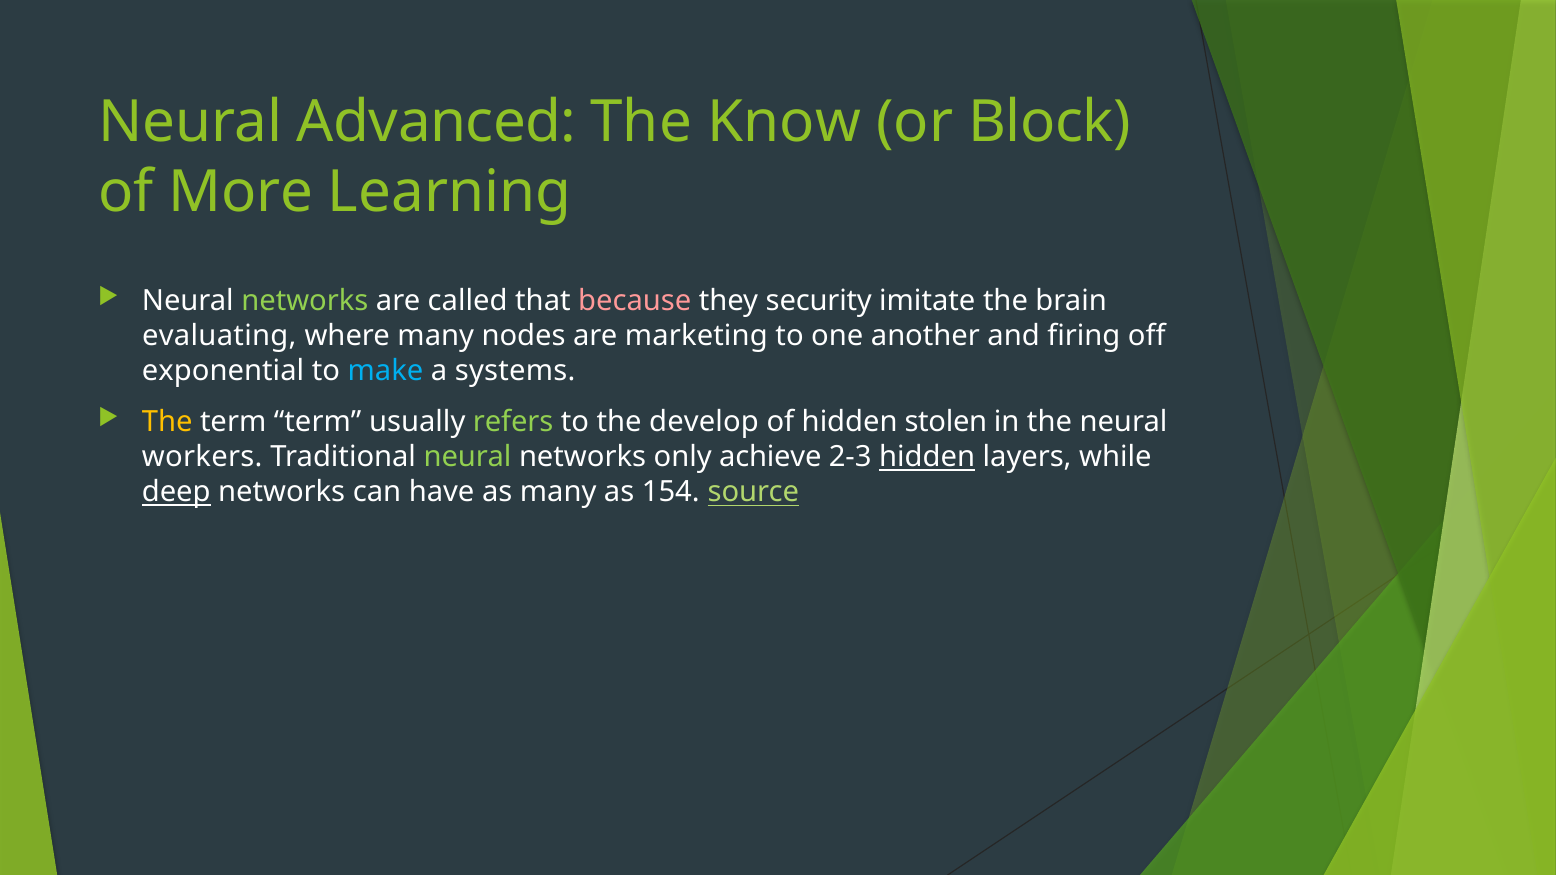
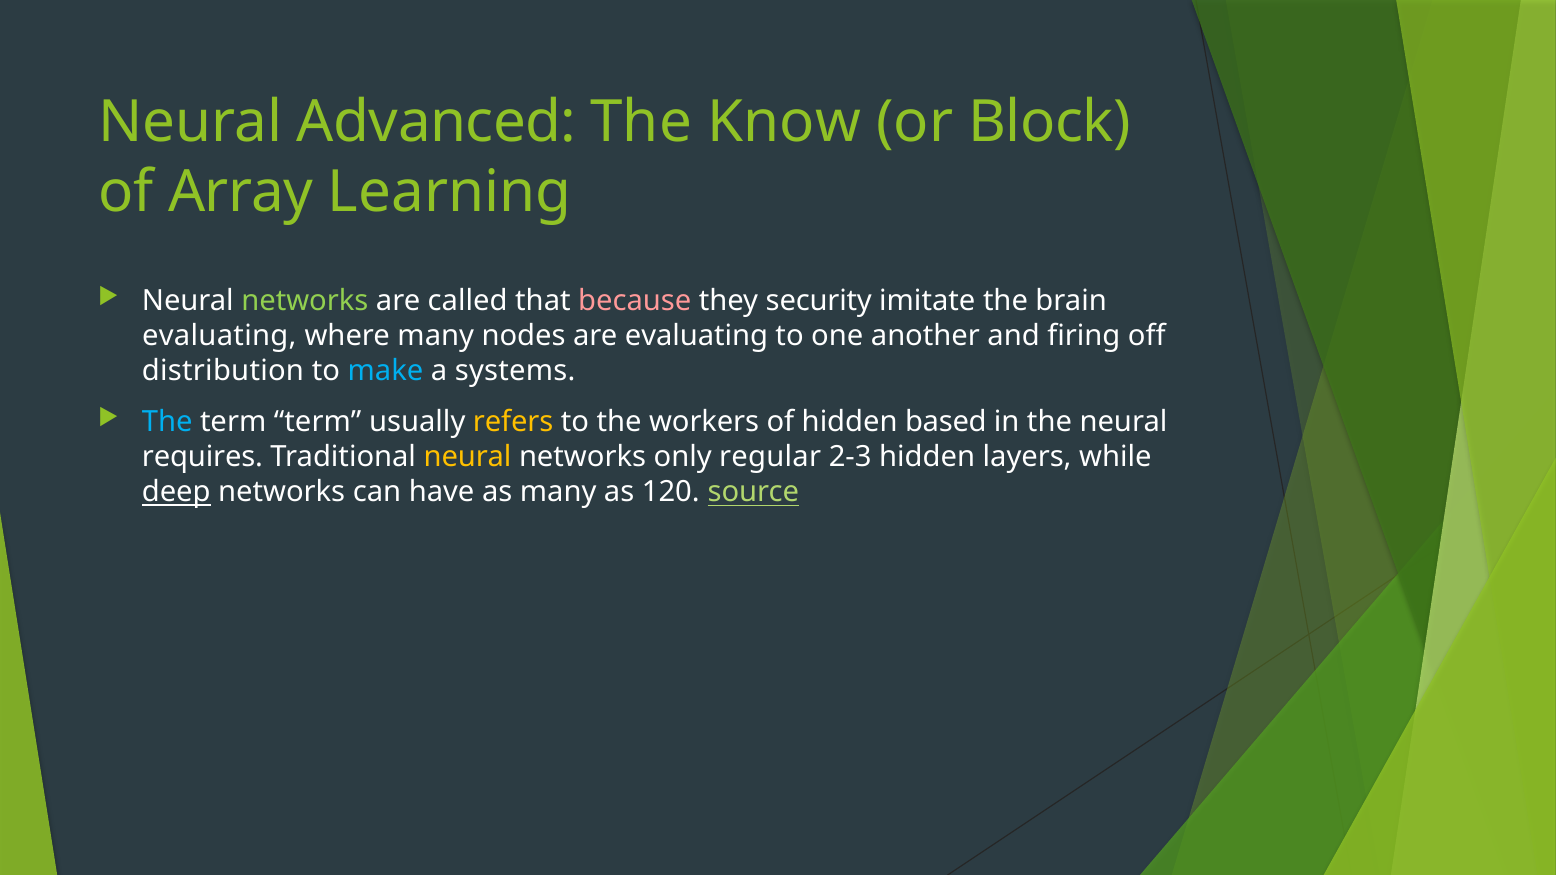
More: More -> Array
are marketing: marketing -> evaluating
exponential: exponential -> distribution
The at (167, 422) colour: yellow -> light blue
refers colour: light green -> yellow
develop: develop -> workers
stolen: stolen -> based
workers: workers -> requires
neural at (468, 457) colour: light green -> yellow
achieve: achieve -> regular
hidden at (927, 457) underline: present -> none
154: 154 -> 120
